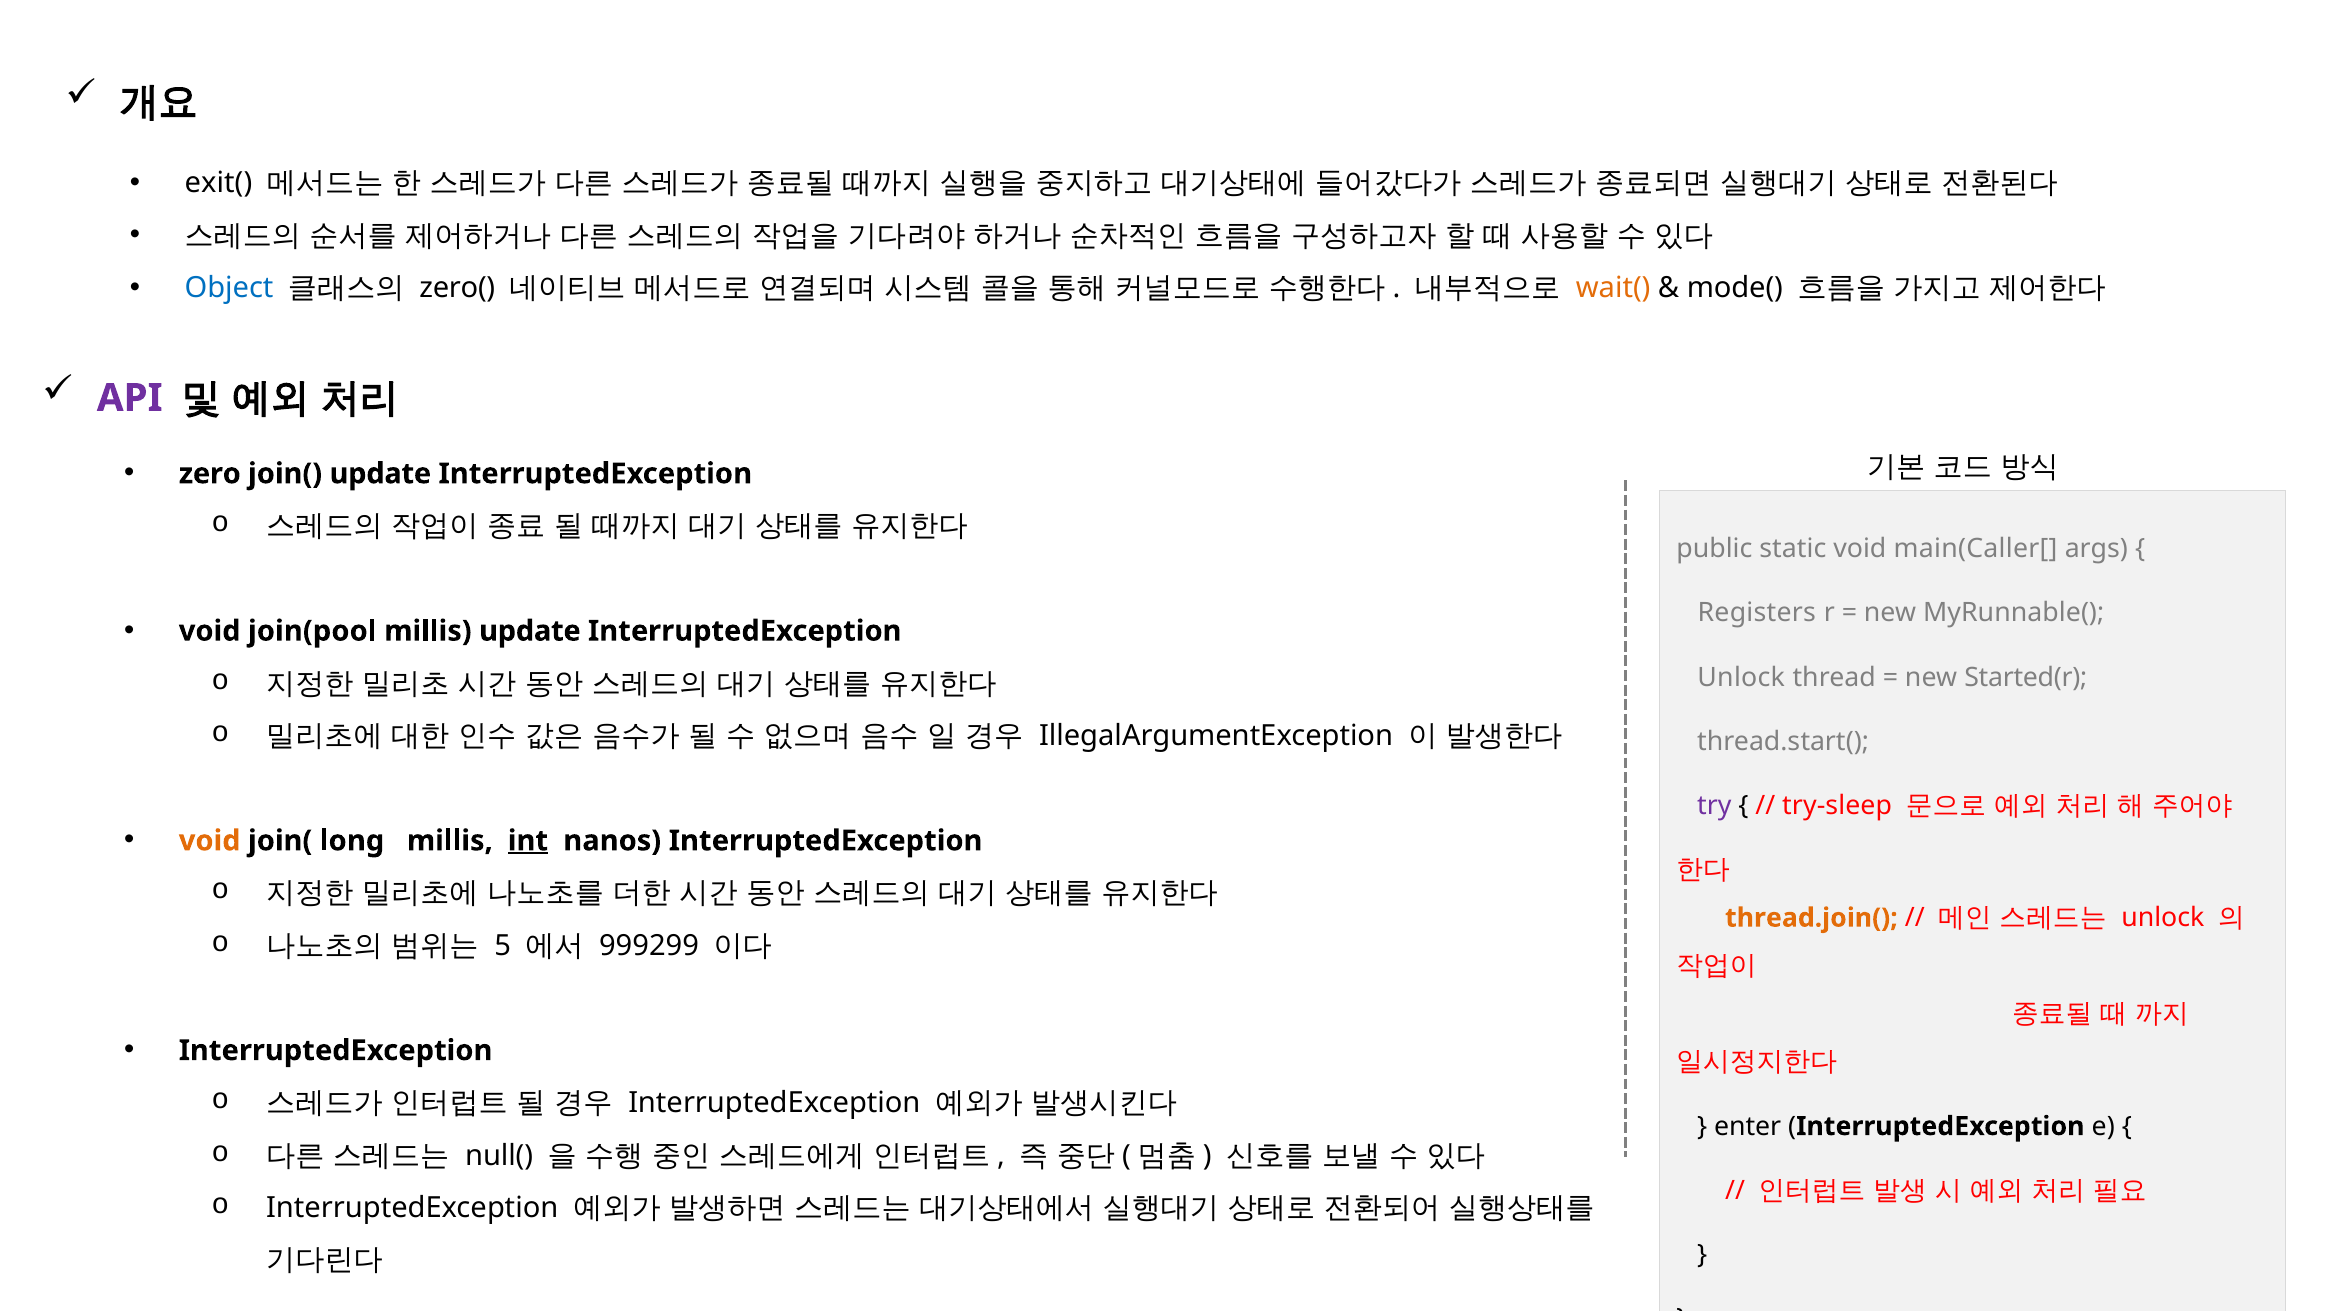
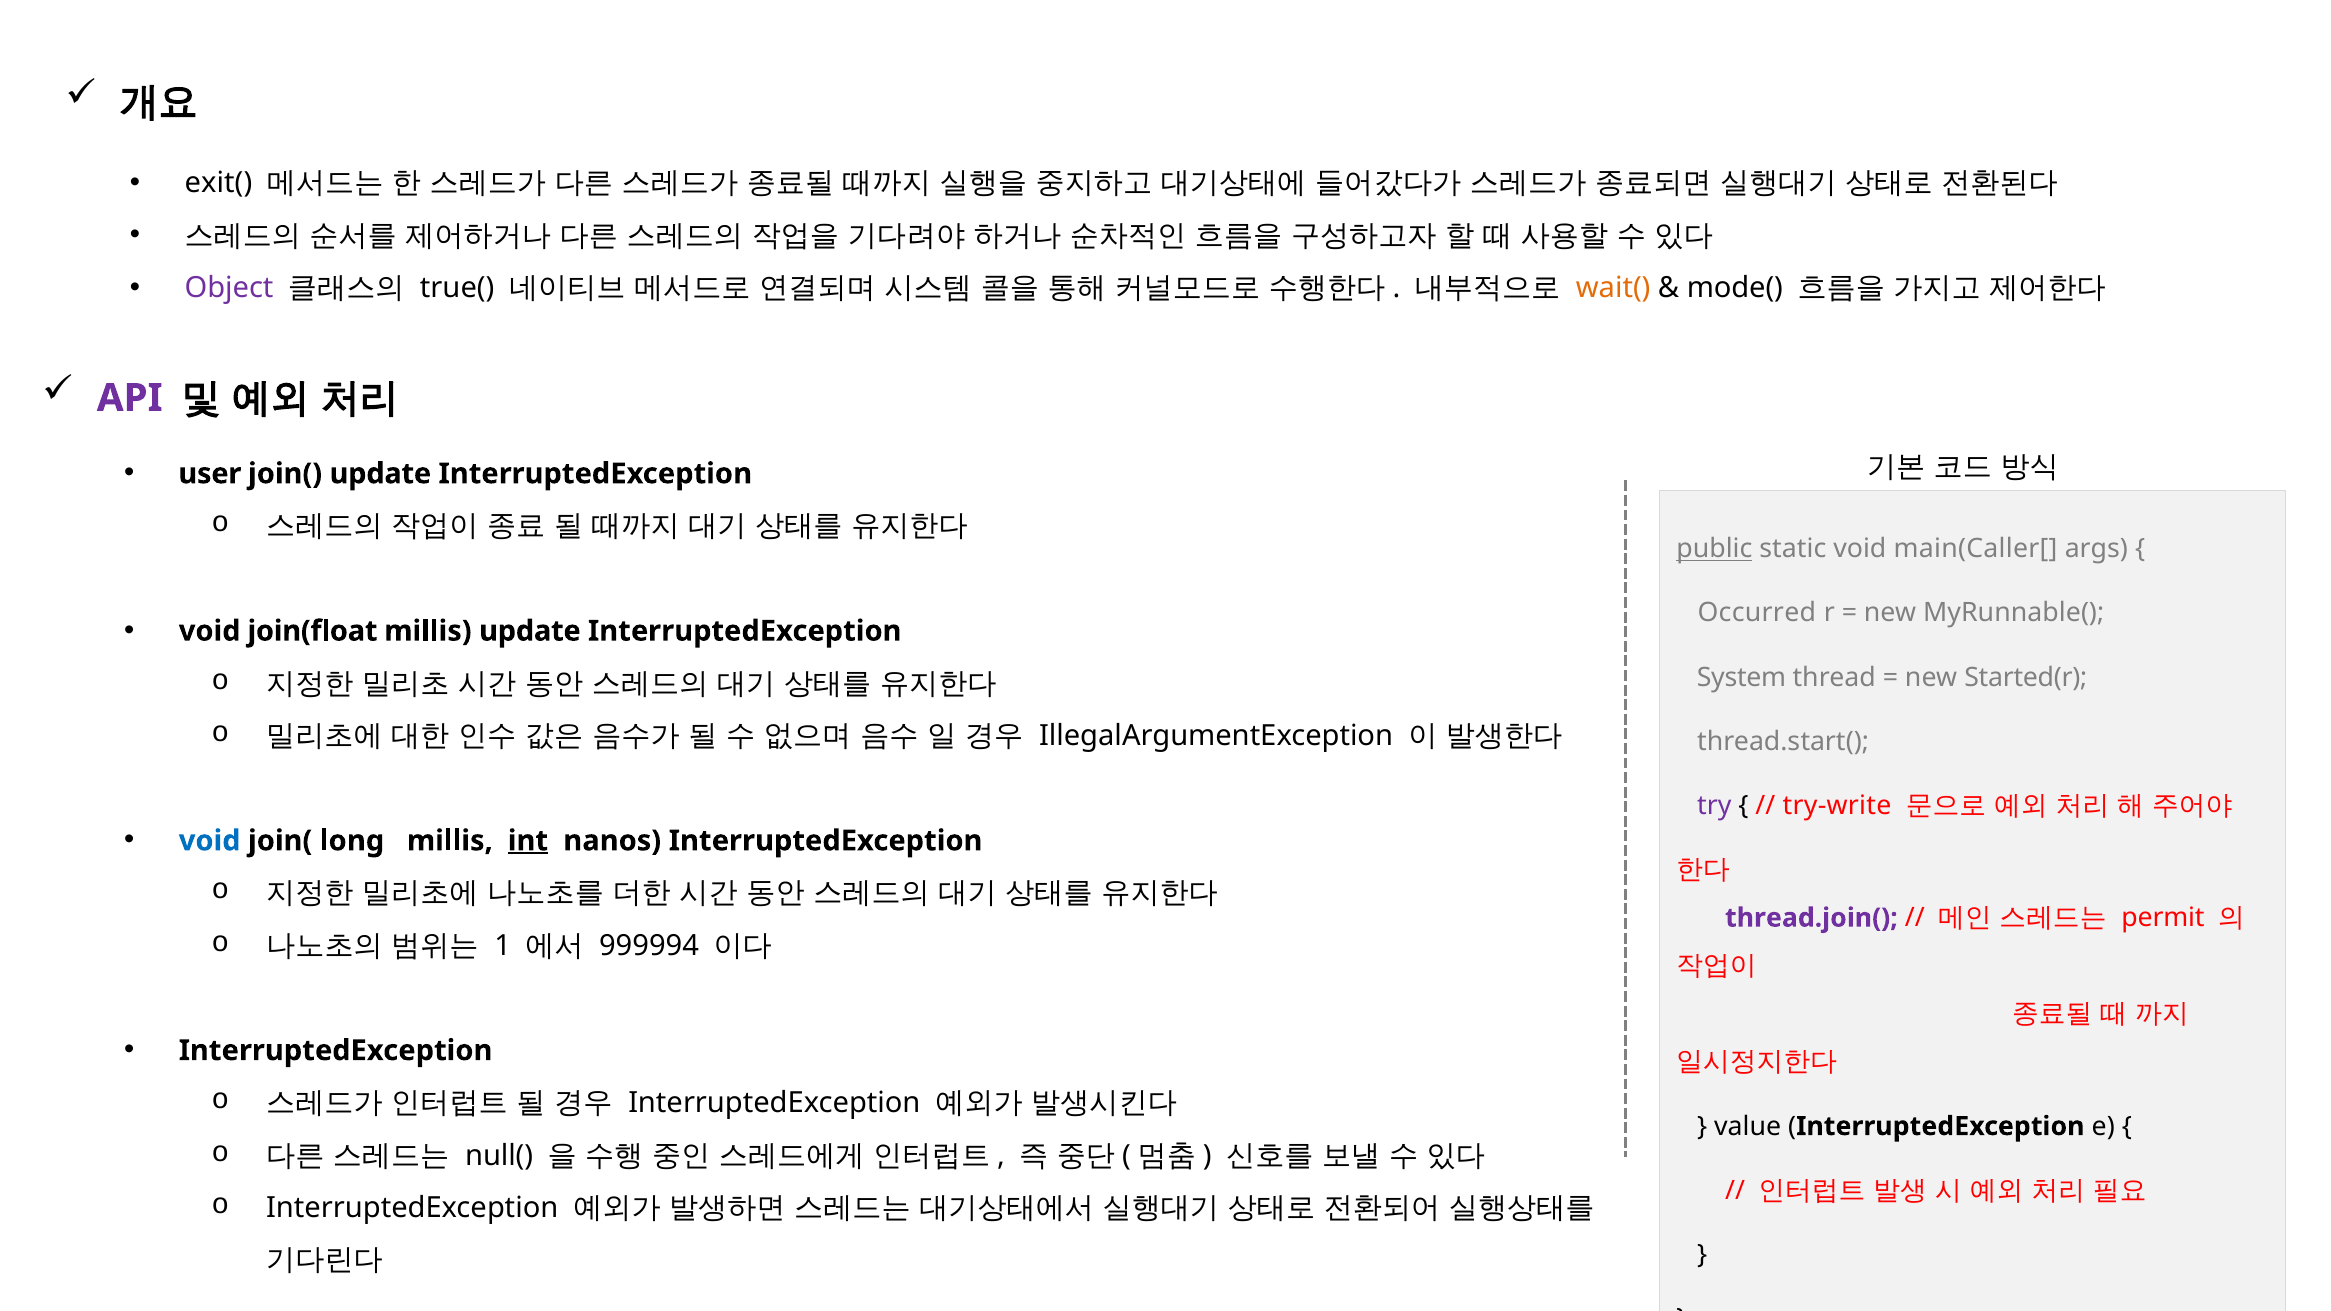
Object colour: blue -> purple
zero(: zero( -> true(
zero: zero -> user
public underline: none -> present
Registers: Registers -> Occurred
join(pool: join(pool -> join(float
Unlock at (1741, 677): Unlock -> System
try-sleep: try-sleep -> try-write
void at (210, 841) colour: orange -> blue
thread.join( colour: orange -> purple
unlock at (2163, 918): unlock -> permit
5: 5 -> 1
999299: 999299 -> 999994
enter: enter -> value
